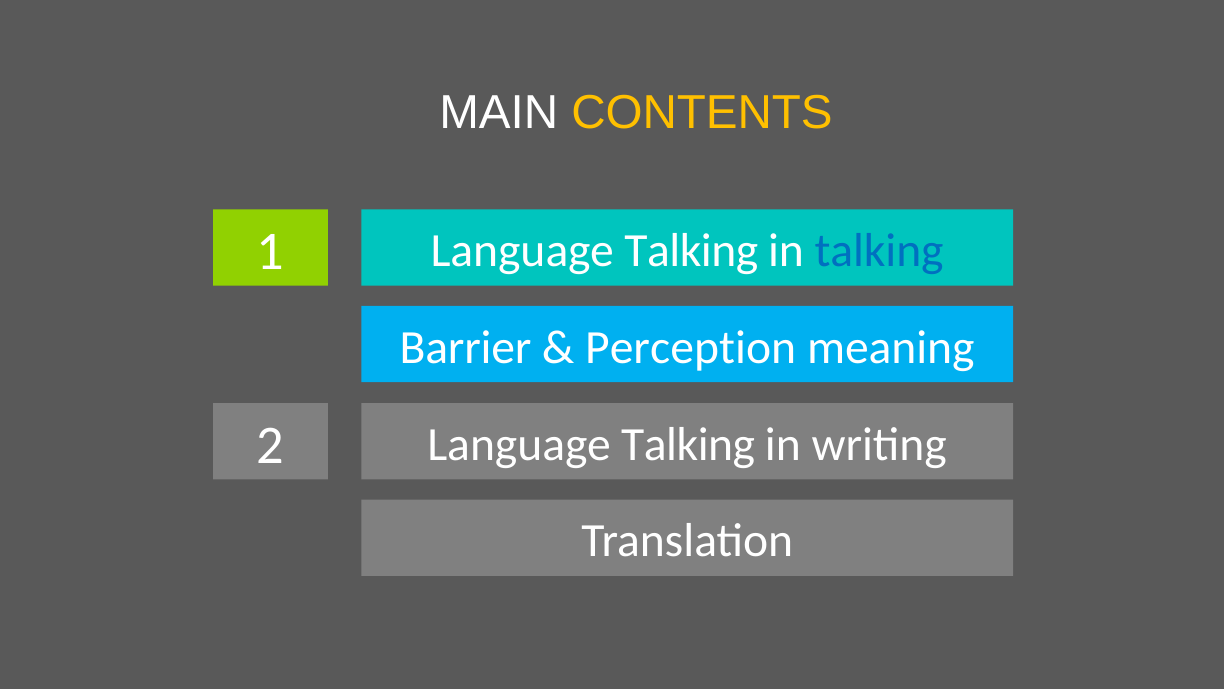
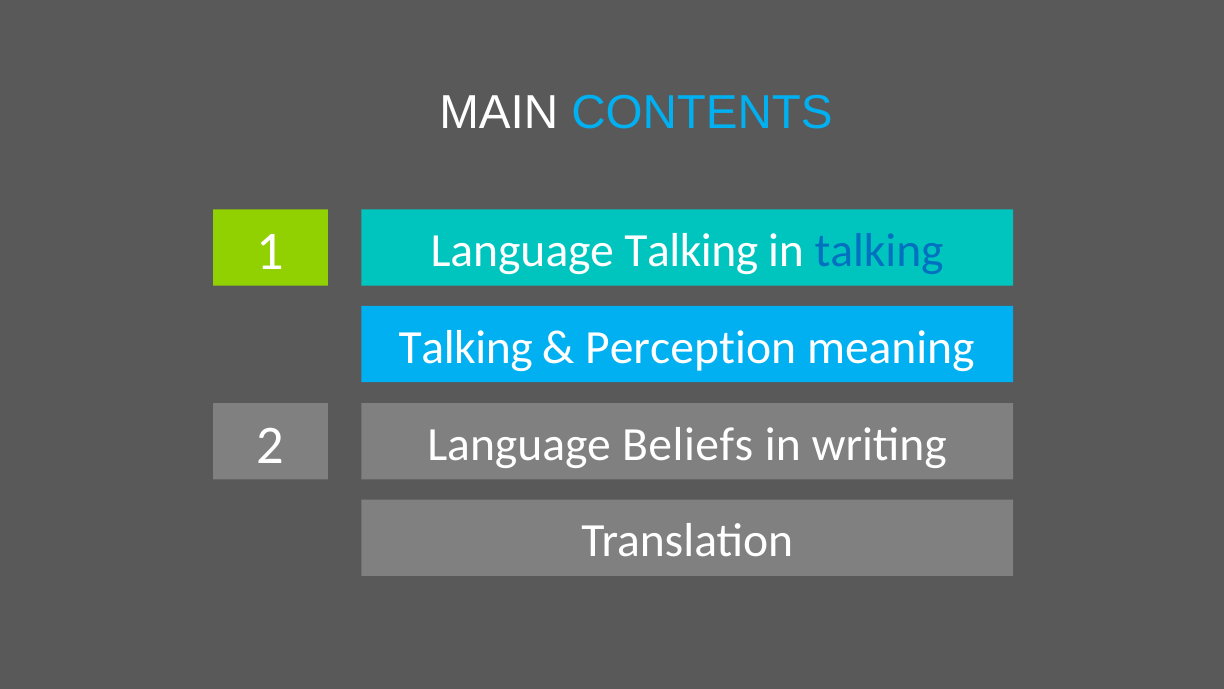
CONTENTS colour: yellow -> light blue
Barrier at (466, 347): Barrier -> Talking
2 Language Talking: Talking -> Beliefs
